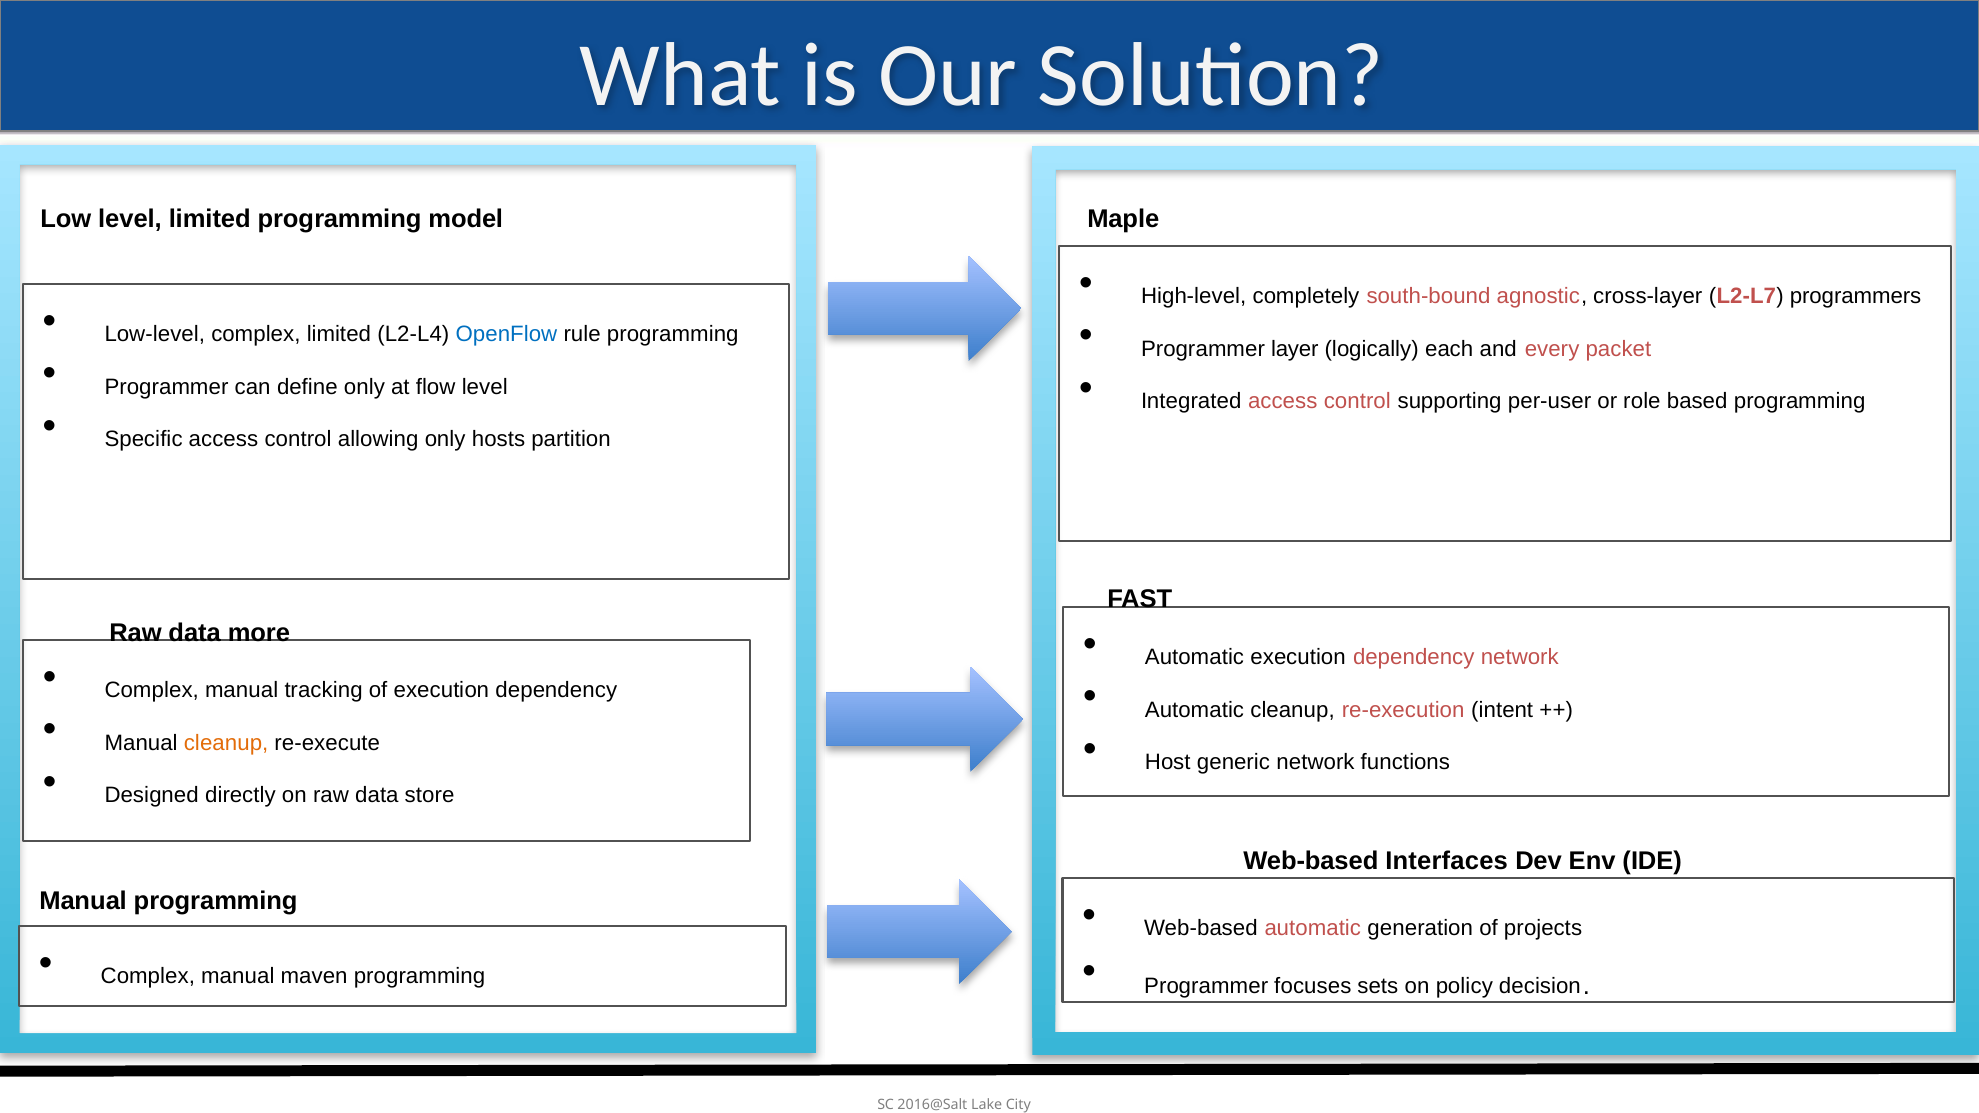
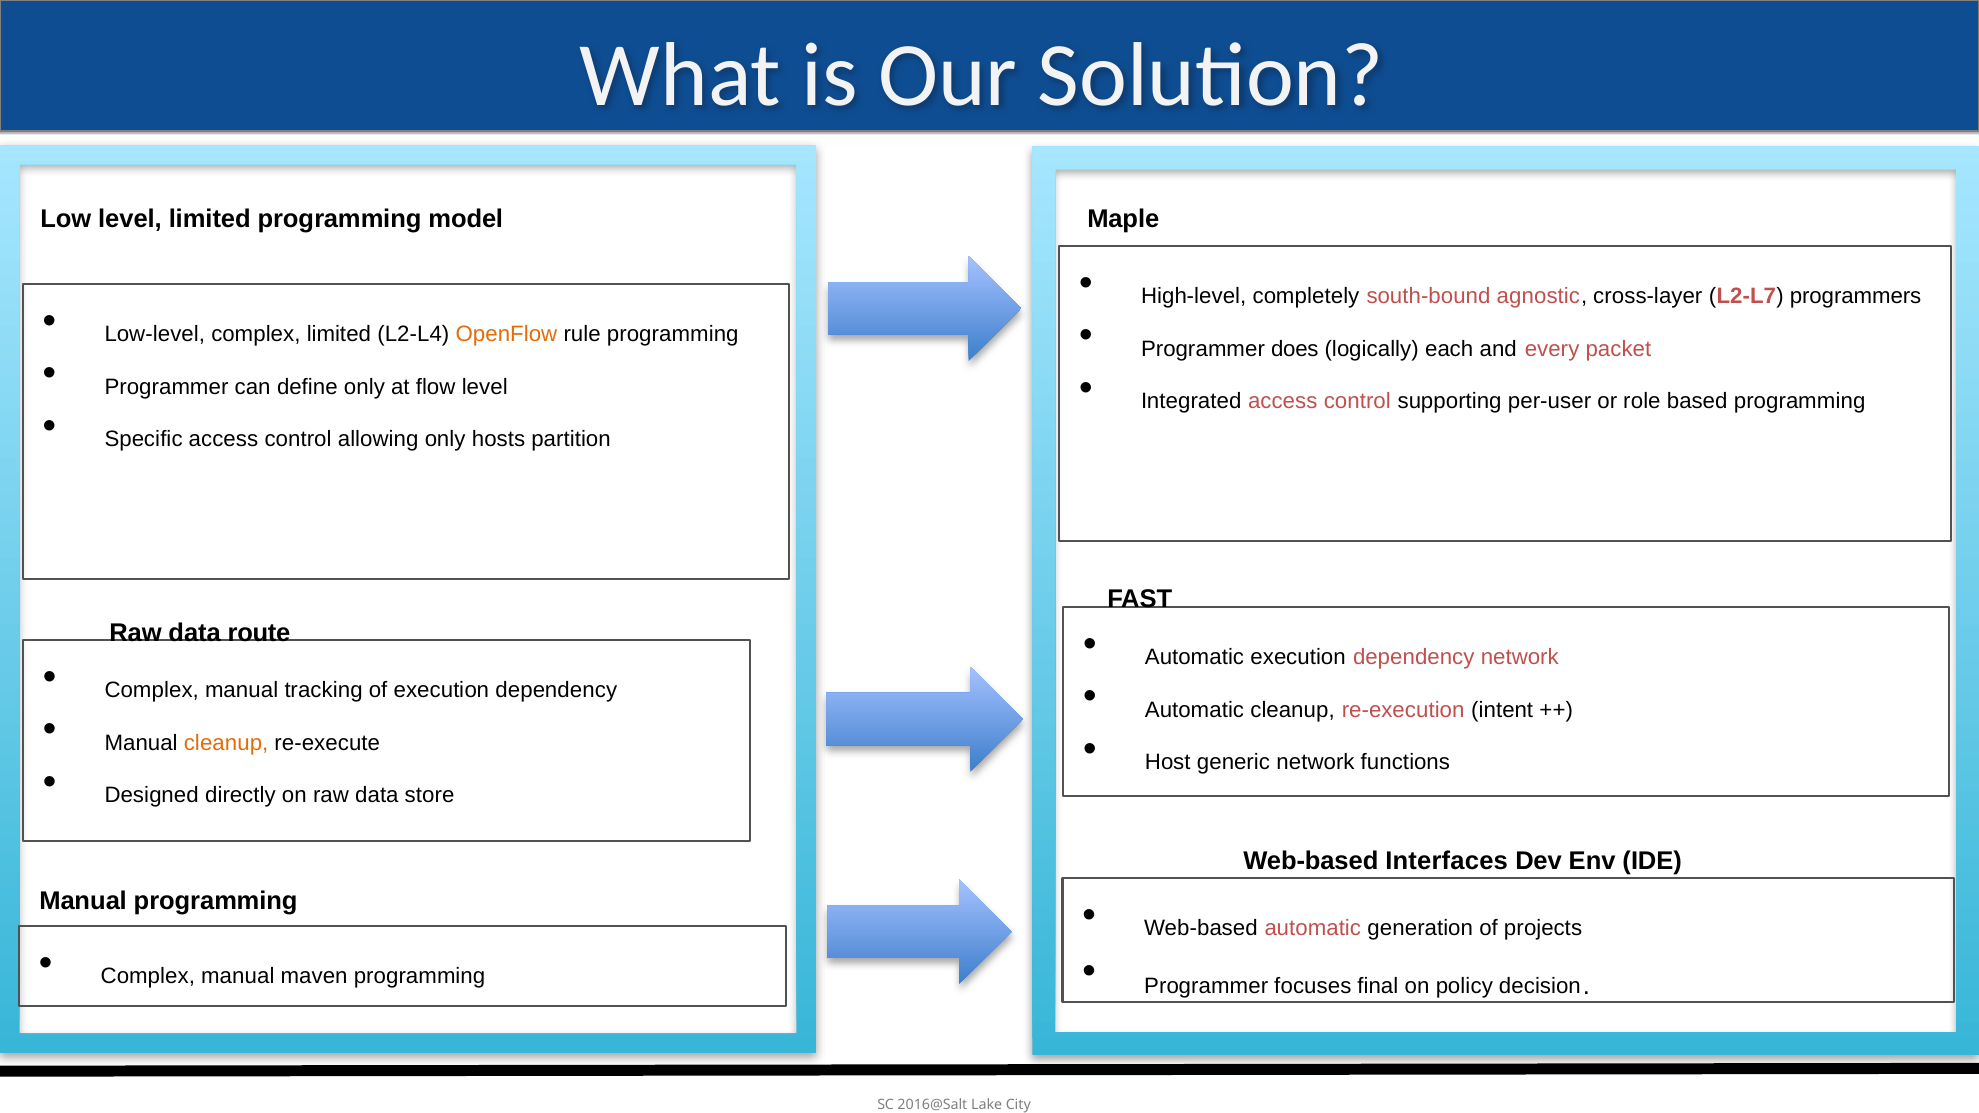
OpenFlow colour: blue -> orange
layer: layer -> does
more: more -> route
sets: sets -> final
